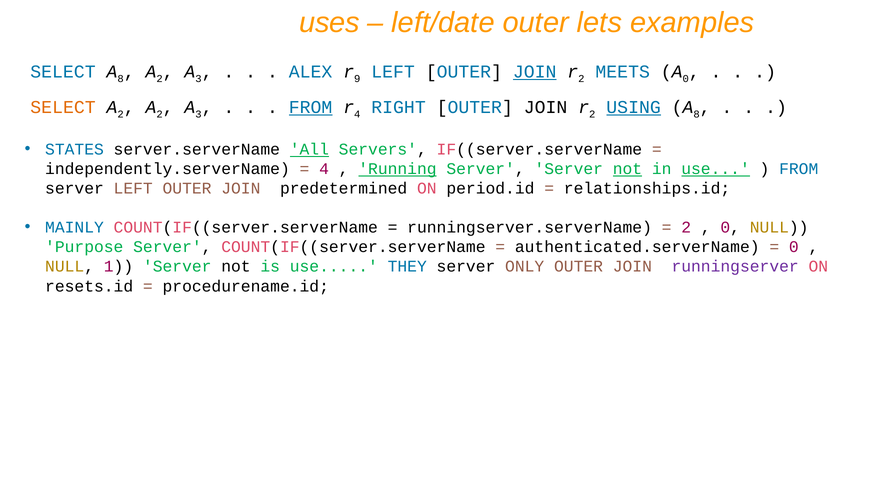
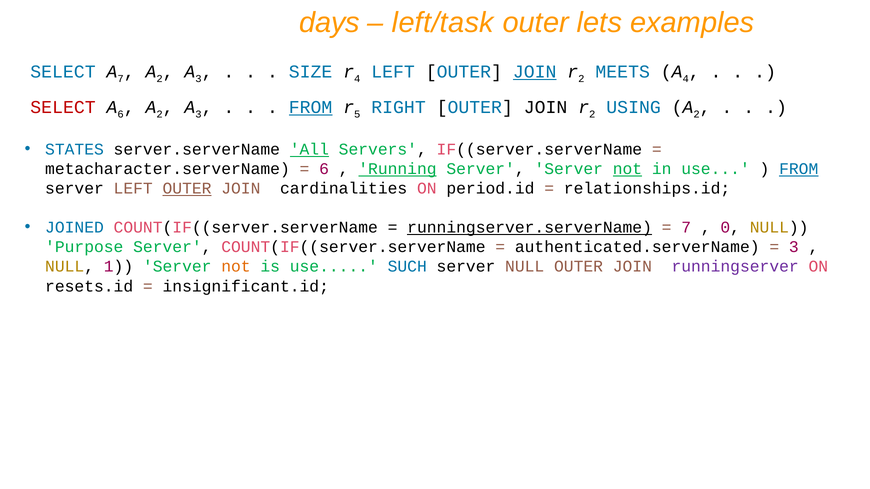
uses: uses -> days
left/date: left/date -> left/task
8 at (121, 79): 8 -> 7
ALEX: ALEX -> SIZE
9 at (357, 79): 9 -> 4
0 at (686, 79): 0 -> 4
SELECT at (63, 107) colour: orange -> red
2 at (121, 114): 2 -> 6
4 at (357, 114): 4 -> 5
USING underline: present -> none
8 at (697, 114): 8 -> 2
independently.serverName: independently.serverName -> metacharacter.serverName
4 at (324, 169): 4 -> 6
use at (716, 169) underline: present -> none
FROM at (799, 169) underline: none -> present
OUTER at (187, 189) underline: none -> present
predetermined: predetermined -> cardinalities
MAINLY: MAINLY -> JOINED
runningserver.serverName underline: none -> present
2 at (686, 228): 2 -> 7
0 at (794, 247): 0 -> 3
not at (236, 267) colour: black -> orange
THEY: THEY -> SUCH
server ONLY: ONLY -> NULL
procedurename.id: procedurename.id -> insignificant.id
